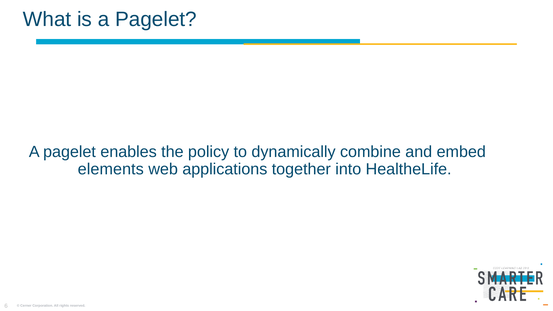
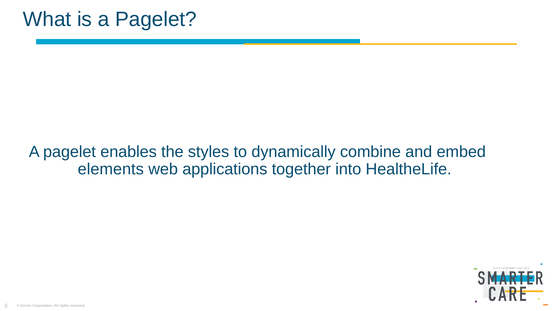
policy: policy -> styles
